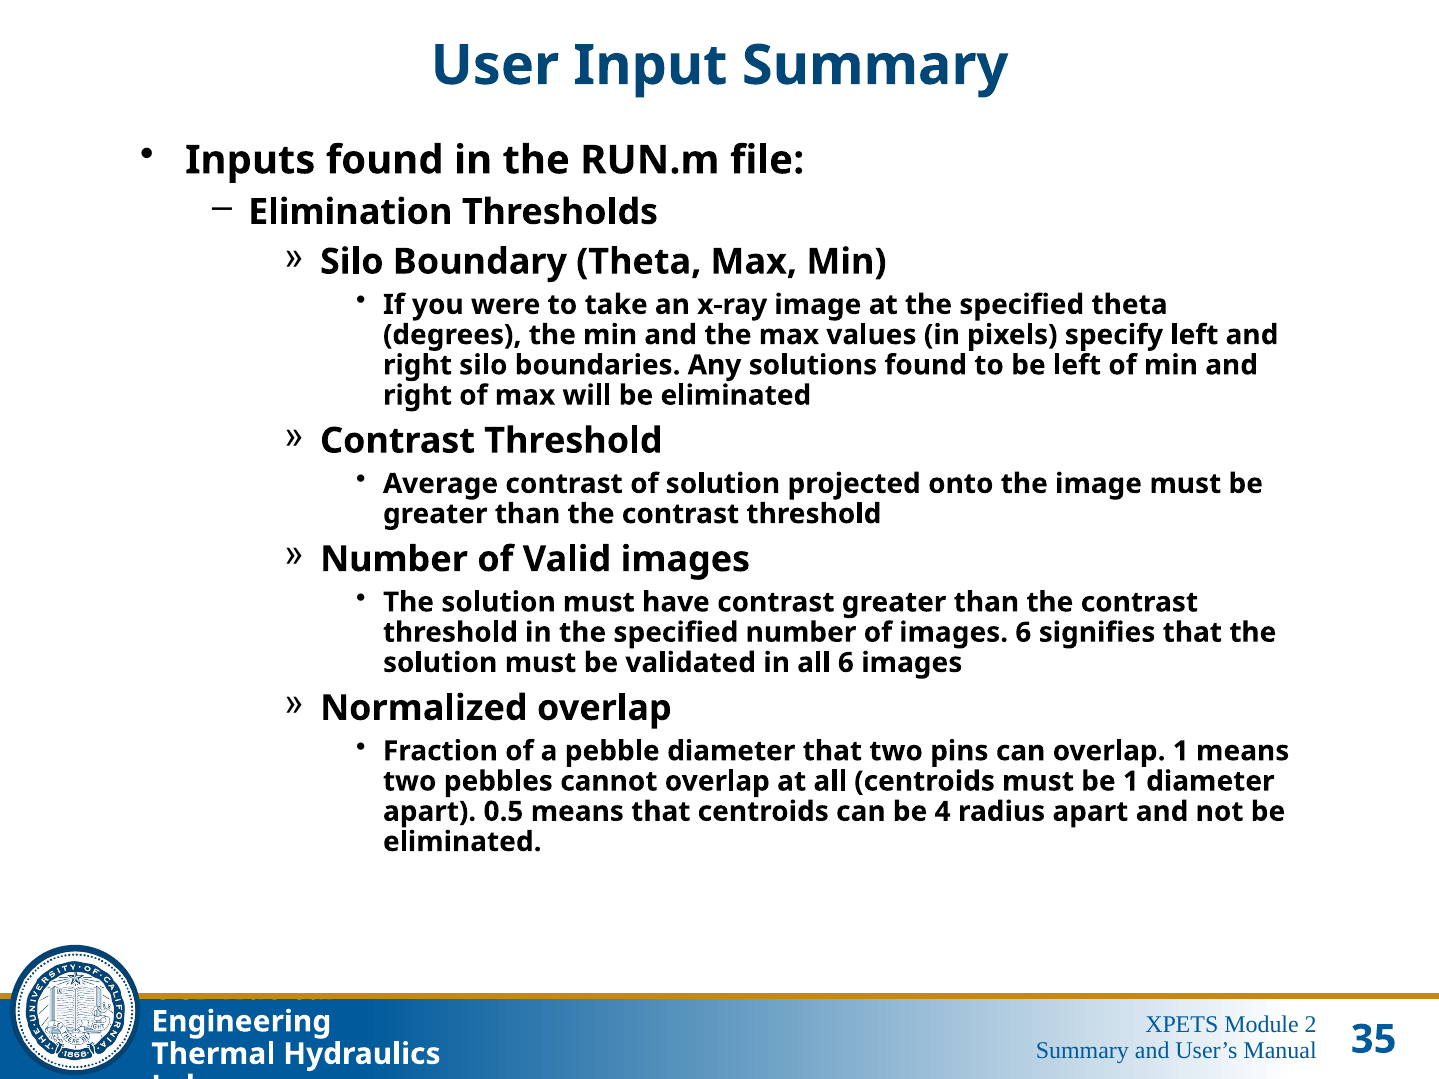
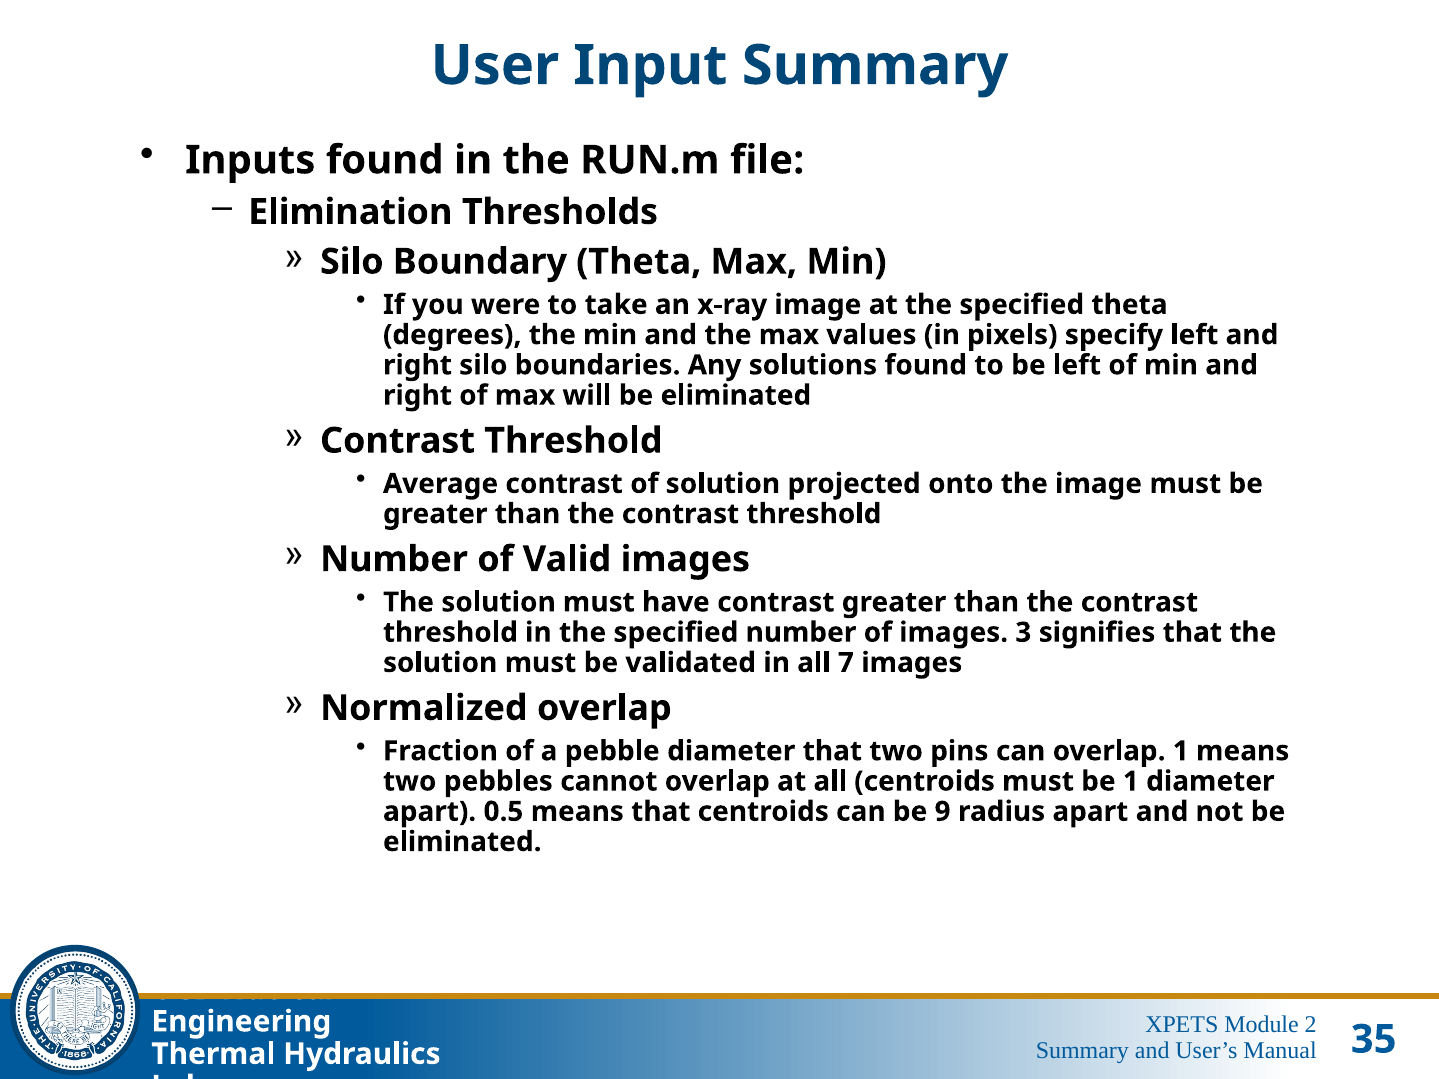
images 6: 6 -> 3
all 6: 6 -> 7
4: 4 -> 9
